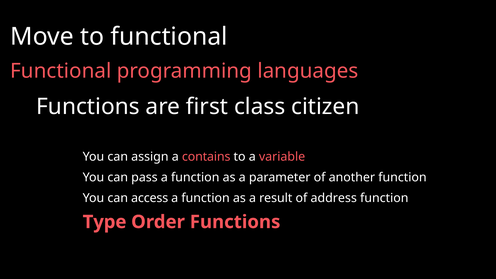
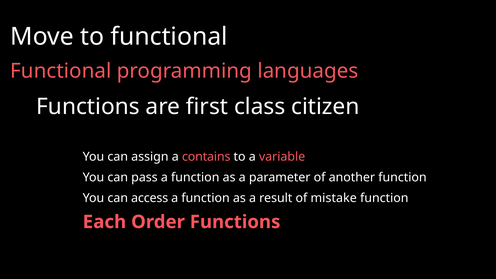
address: address -> mistake
Type: Type -> Each
